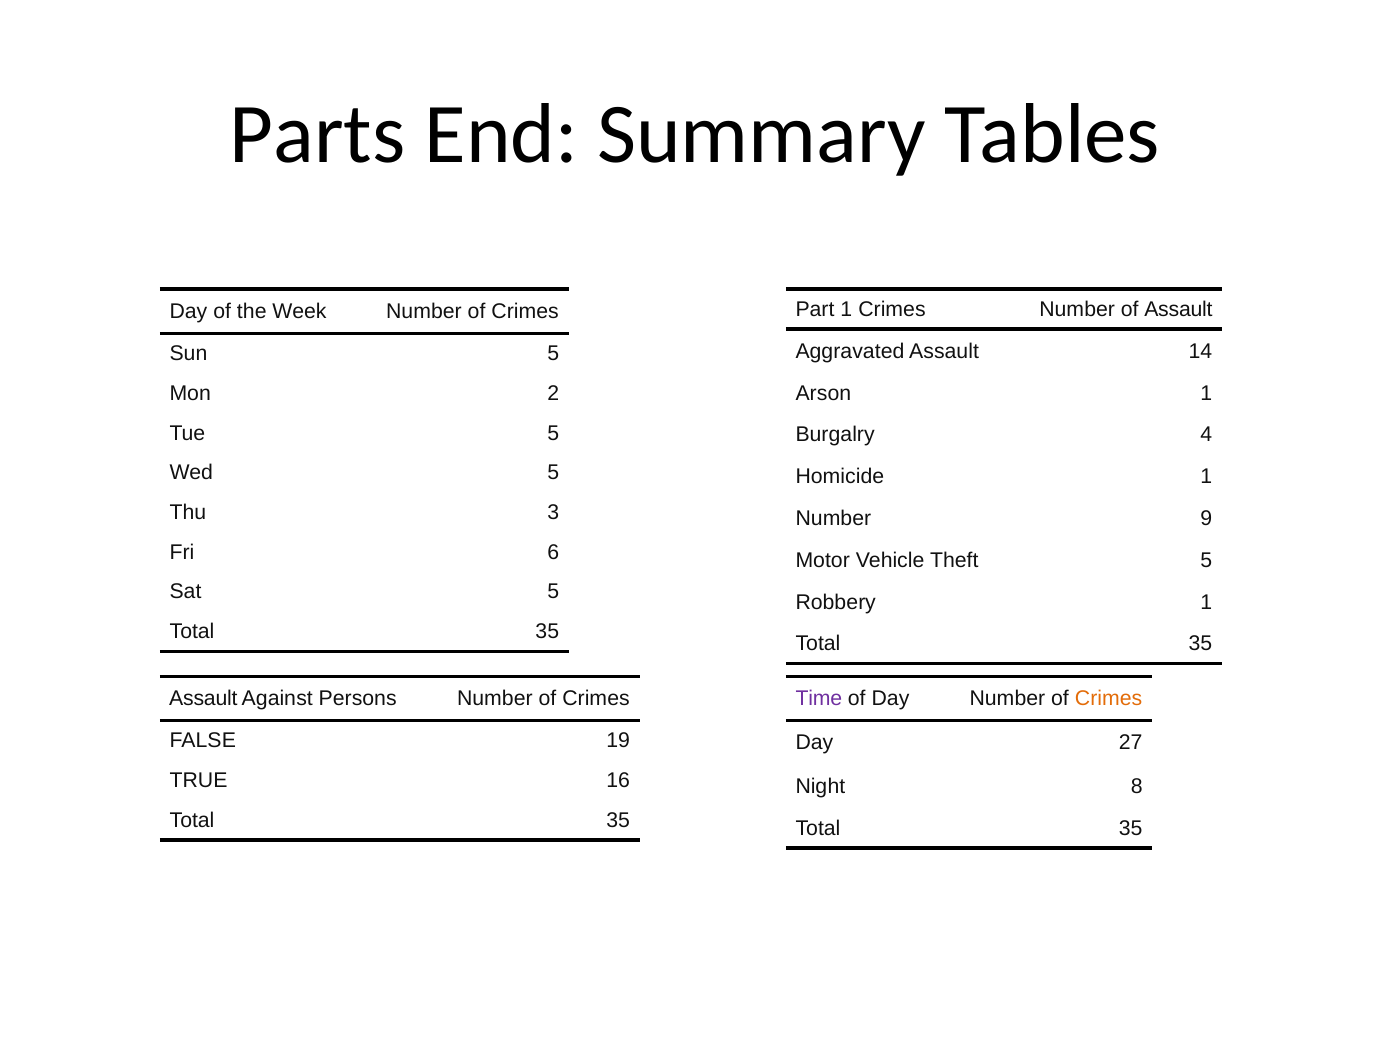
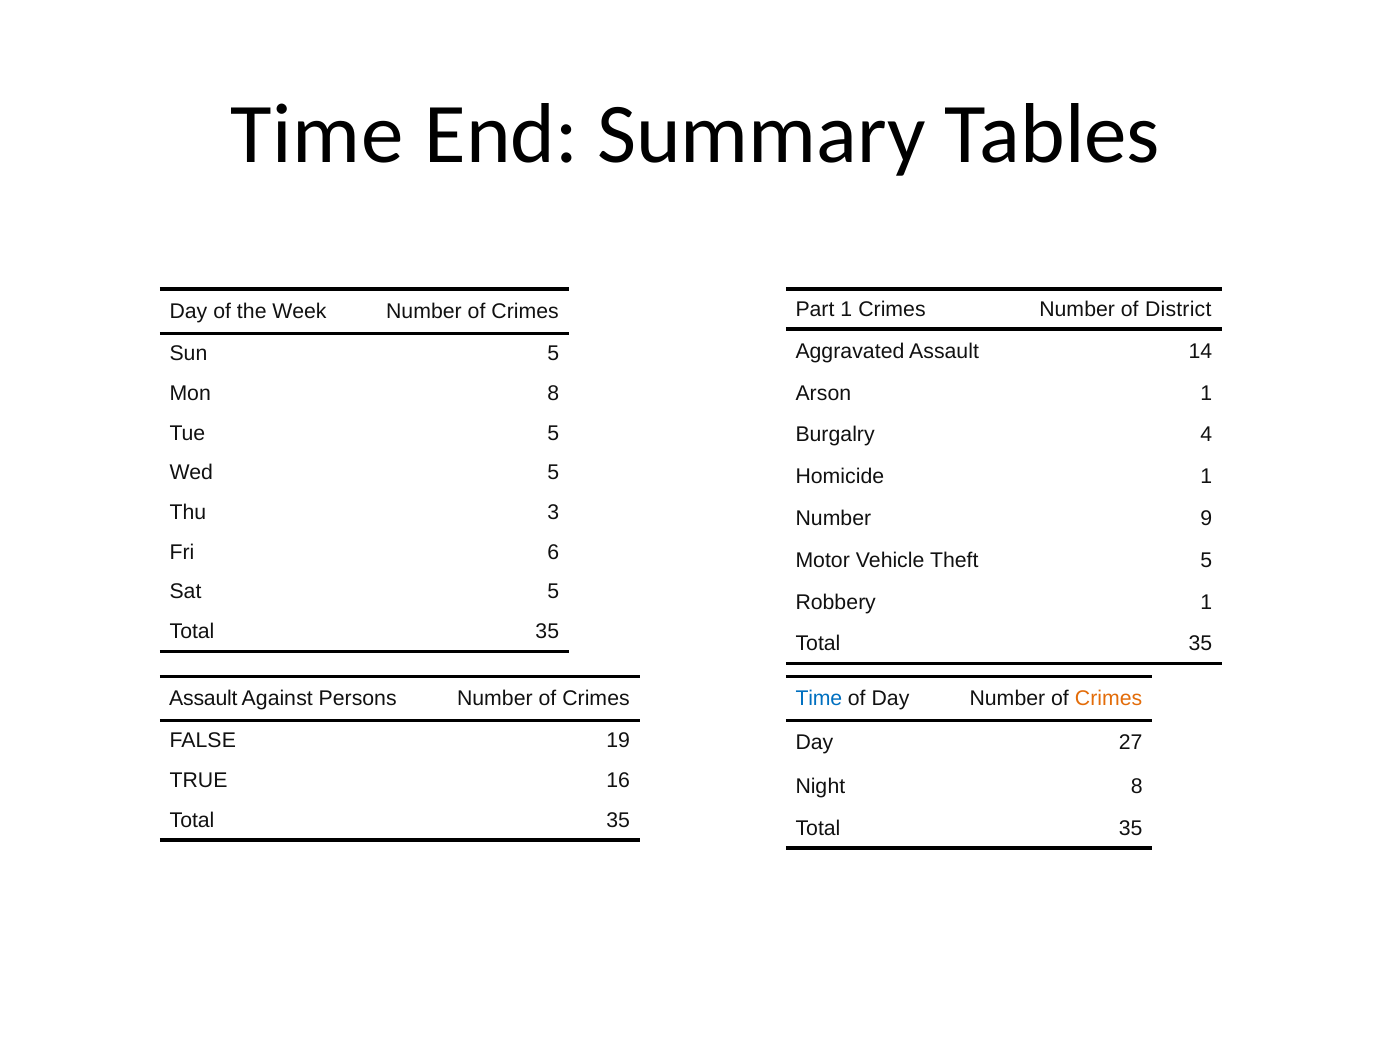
Parts at (318, 135): Parts -> Time
of Assault: Assault -> District
Mon 2: 2 -> 8
Time at (819, 699) colour: purple -> blue
